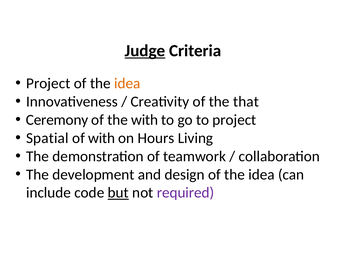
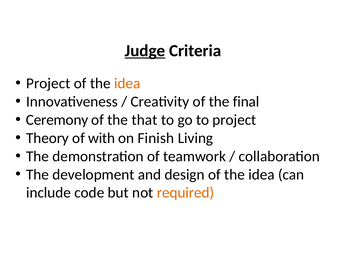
that: that -> final
the with: with -> that
Spatial: Spatial -> Theory
Hours: Hours -> Finish
but underline: present -> none
required colour: purple -> orange
